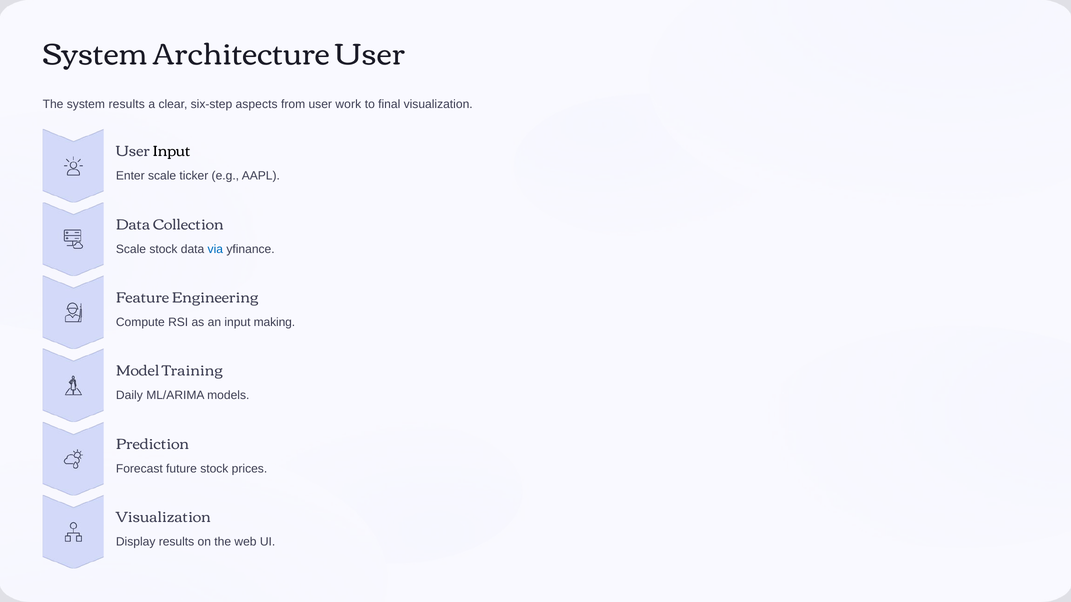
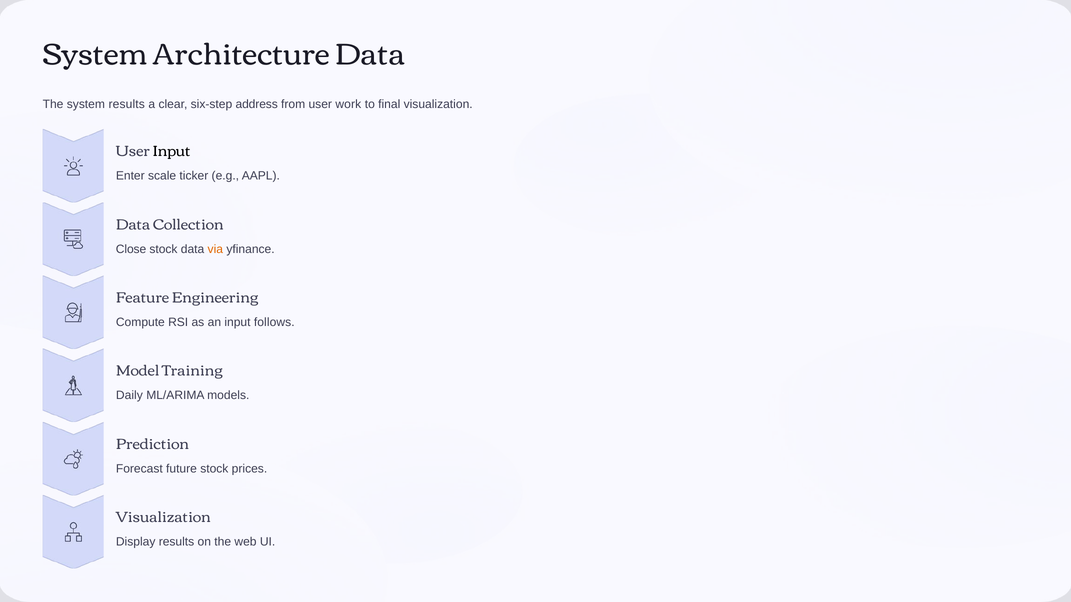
Architecture User: User -> Data
aspects: aspects -> address
Scale at (131, 249): Scale -> Close
via colour: blue -> orange
making: making -> follows
